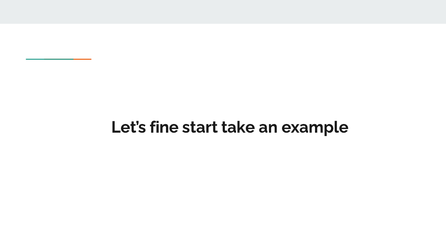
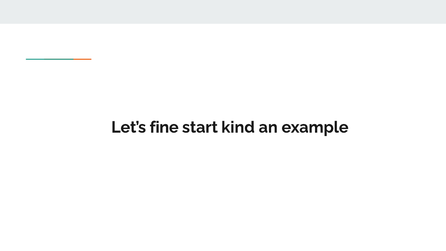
take: take -> kind
